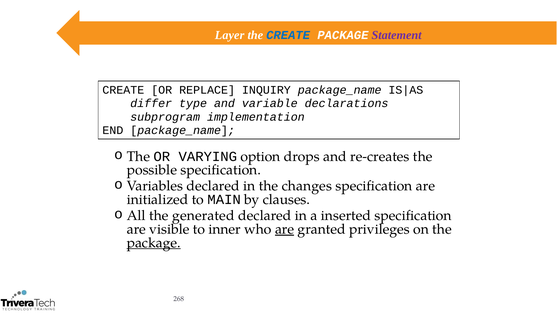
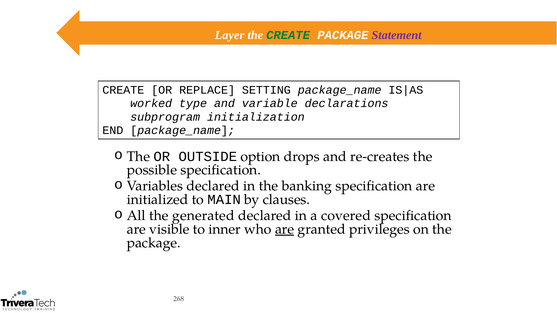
CREATE at (288, 35) colour: blue -> green
INQUIRY: INQUIRY -> SETTING
differ: differ -> worked
implementation: implementation -> initialization
VARYING: VARYING -> OUTSIDE
changes: changes -> banking
inserted: inserted -> covered
package at (154, 243) underline: present -> none
